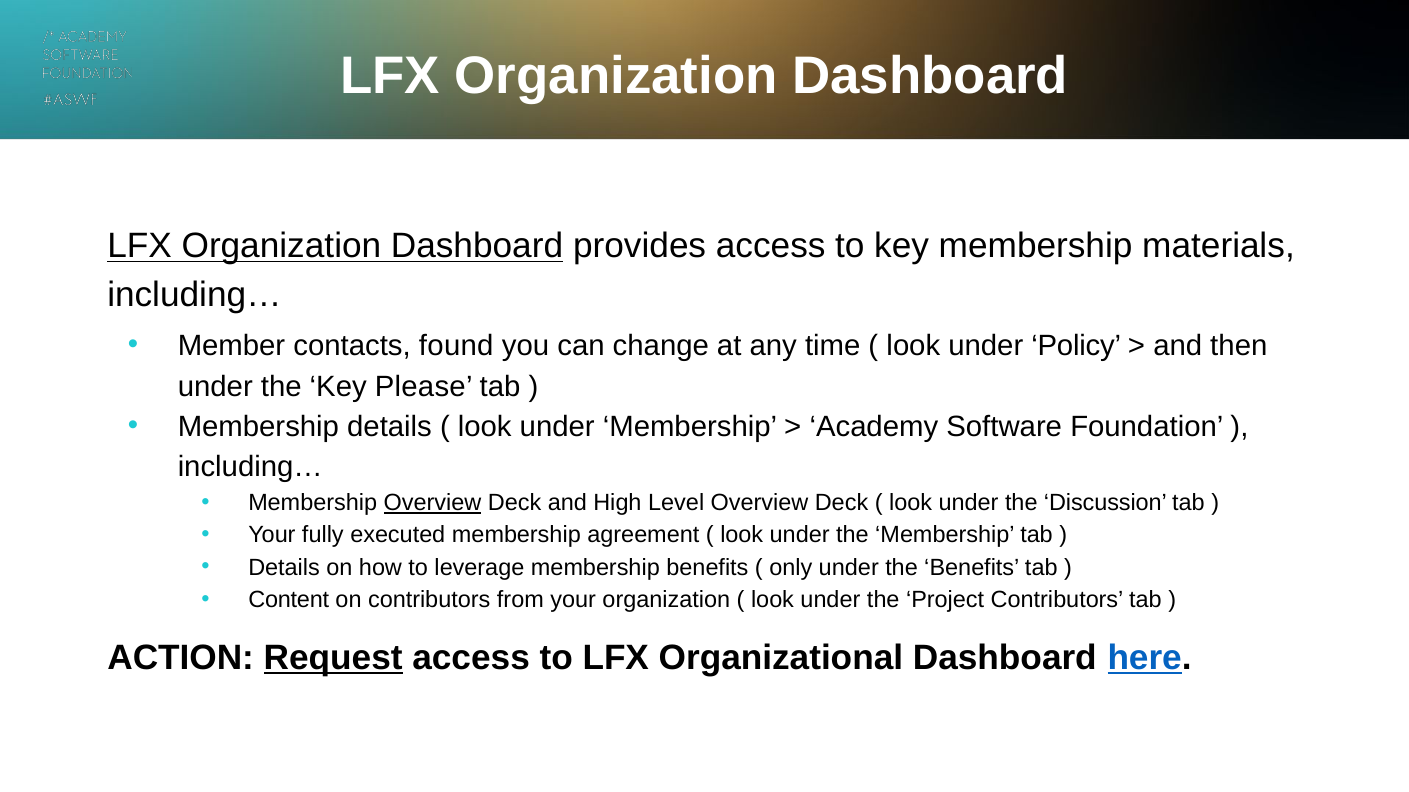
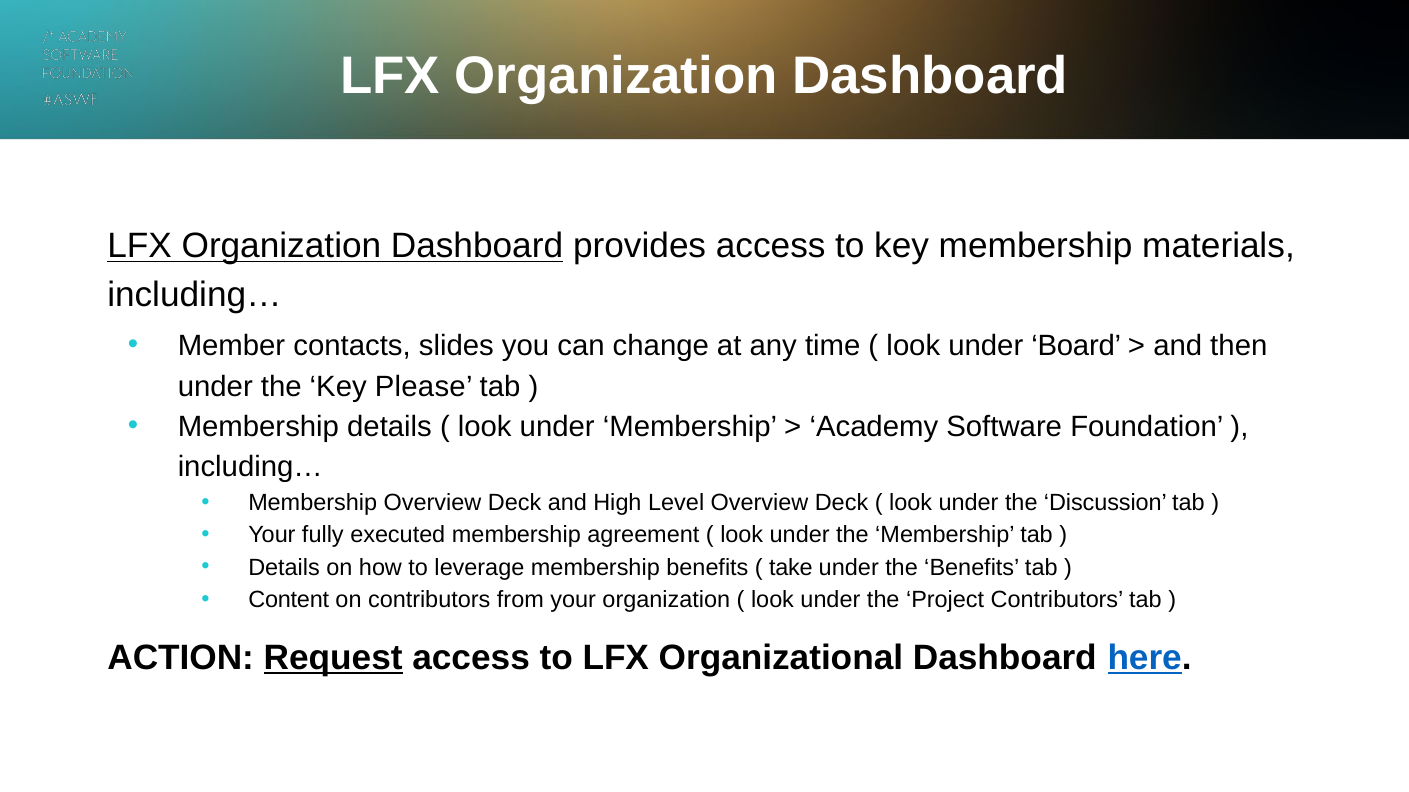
found: found -> slides
Policy: Policy -> Board
Overview at (432, 503) underline: present -> none
only: only -> take
